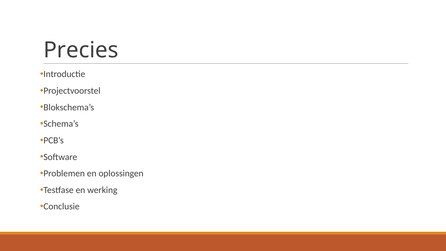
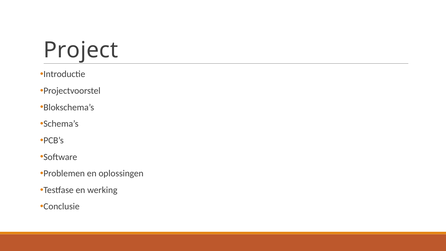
Precies: Precies -> Project
